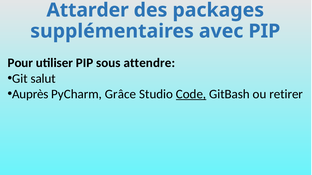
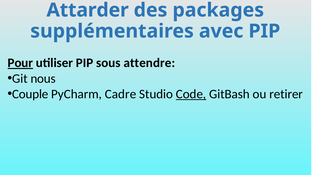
Pour underline: none -> present
salut: salut -> nous
Auprès: Auprès -> Couple
Grâce: Grâce -> Cadre
